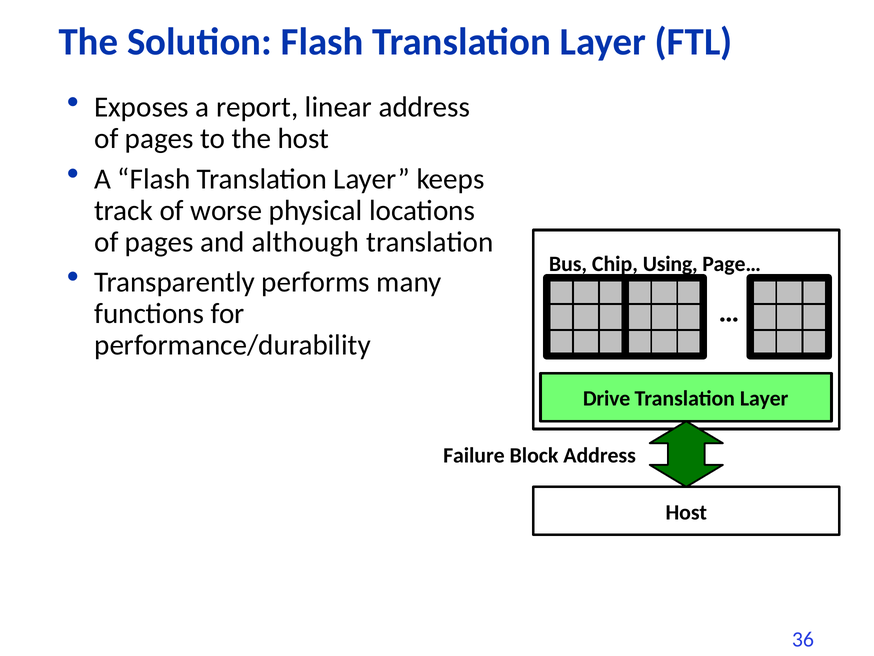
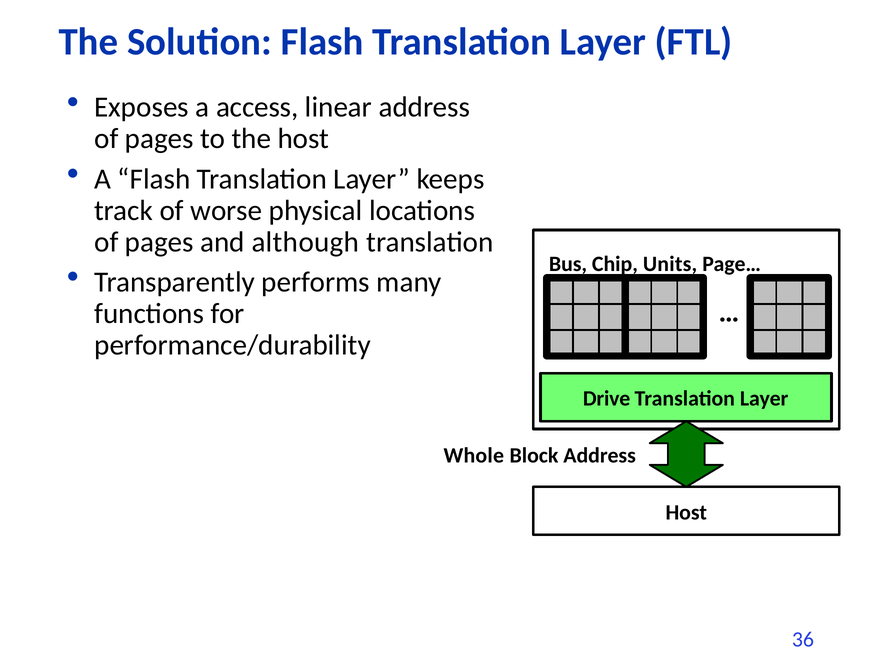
report: report -> access
Using: Using -> Units
Failure: Failure -> Whole
